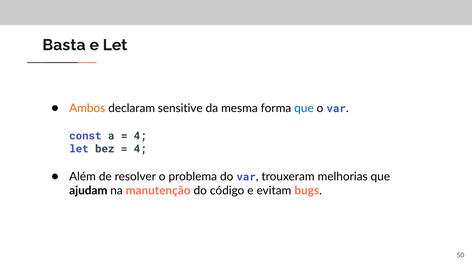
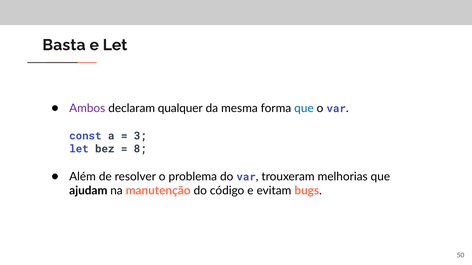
Ambos colour: orange -> purple
sensitive: sensitive -> qualquer
4 at (140, 136): 4 -> 3
4 at (140, 149): 4 -> 8
